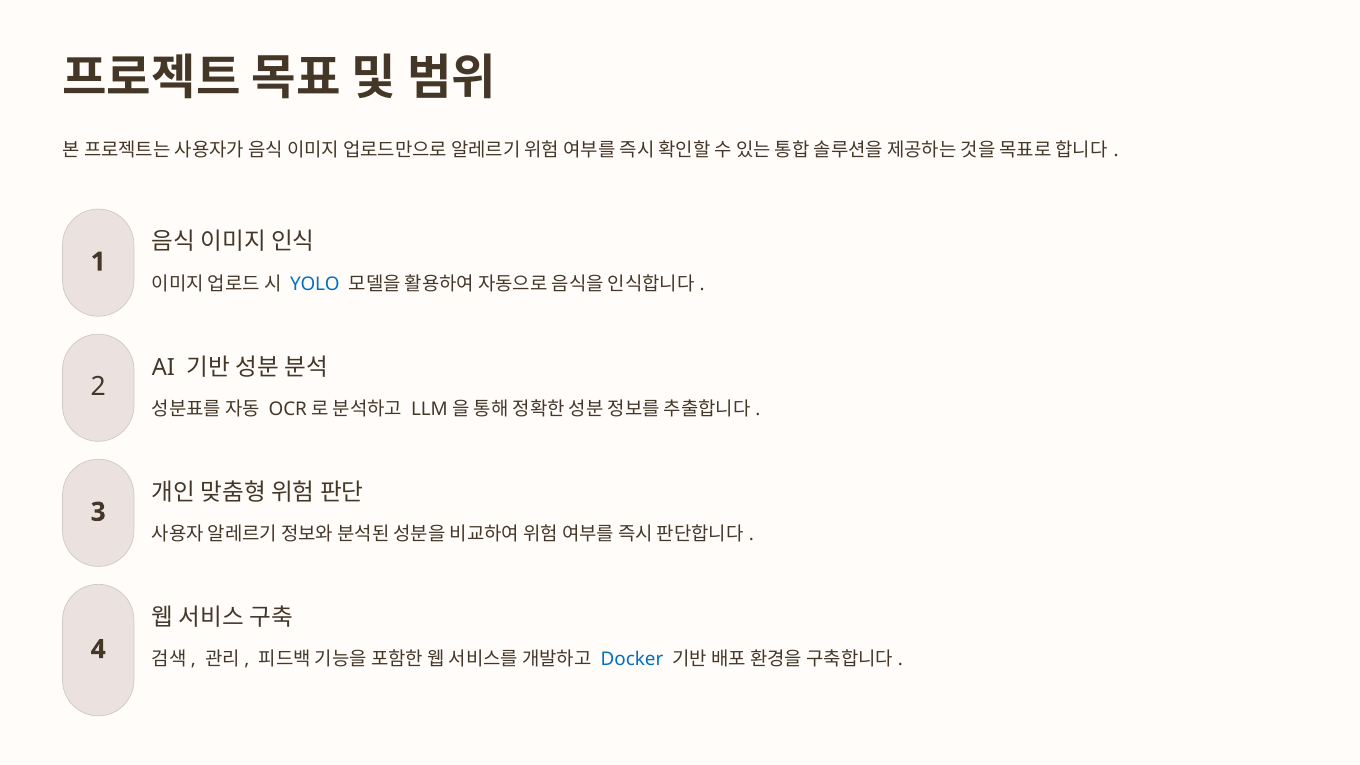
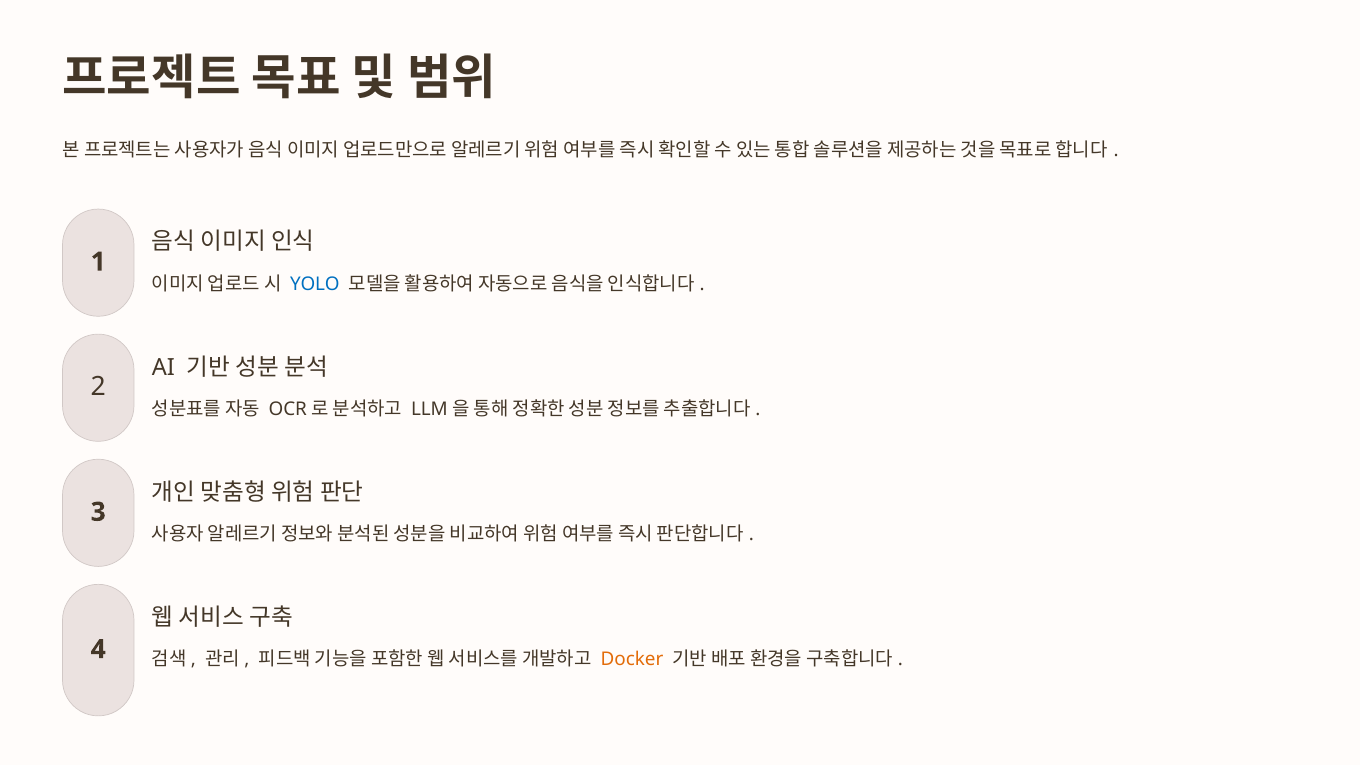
Docker colour: blue -> orange
